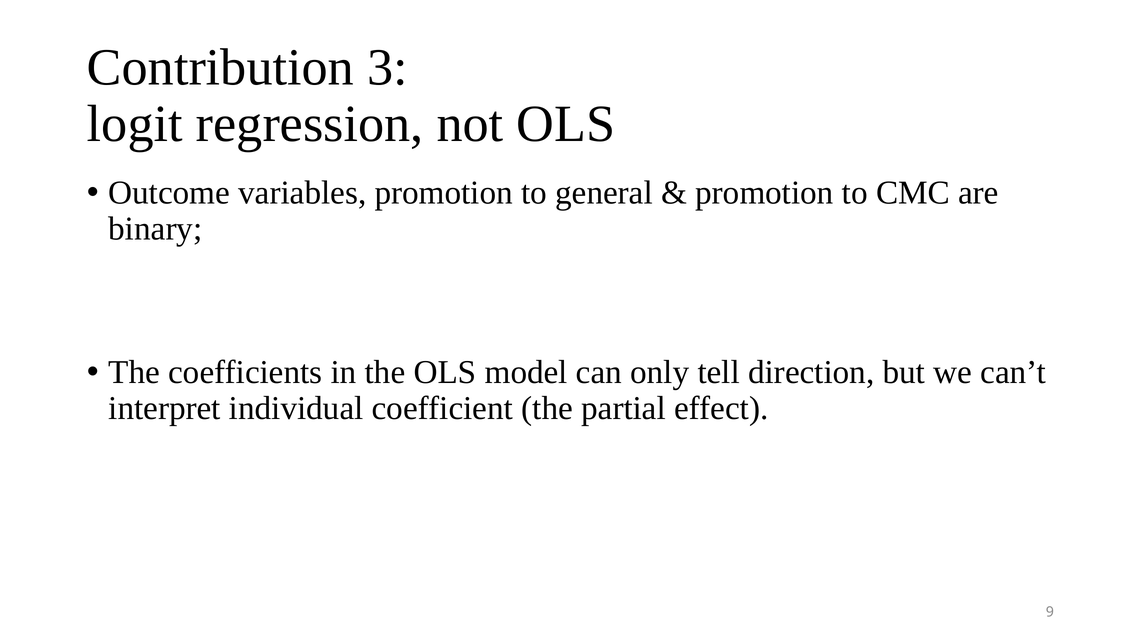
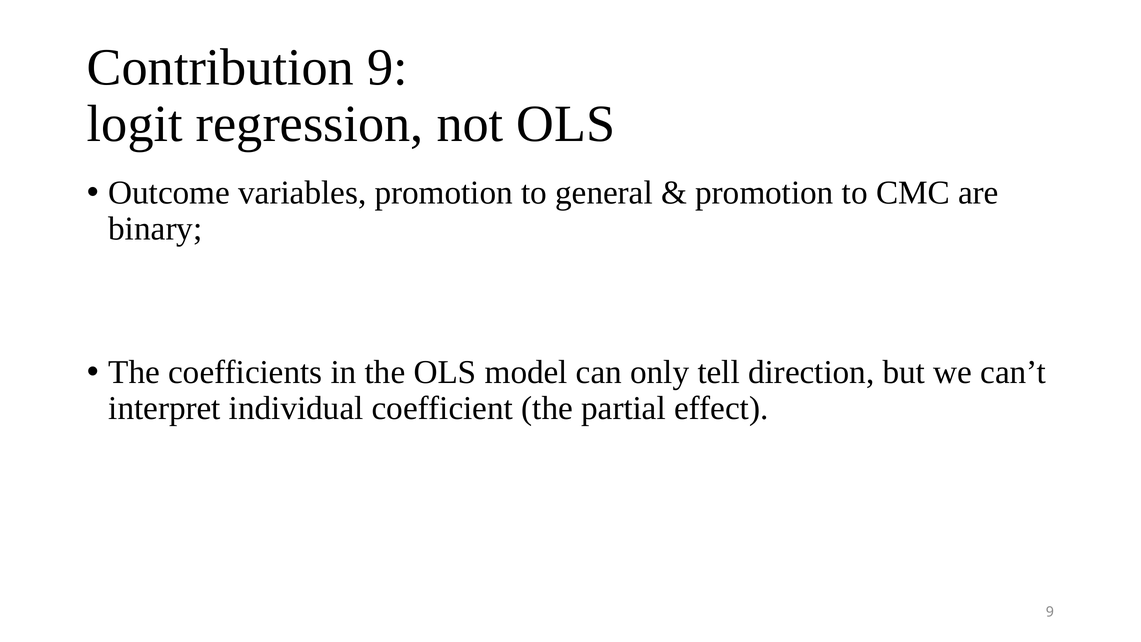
Contribution 3: 3 -> 9
